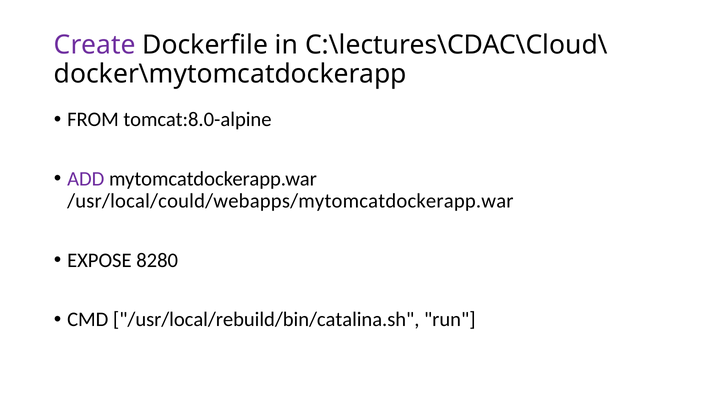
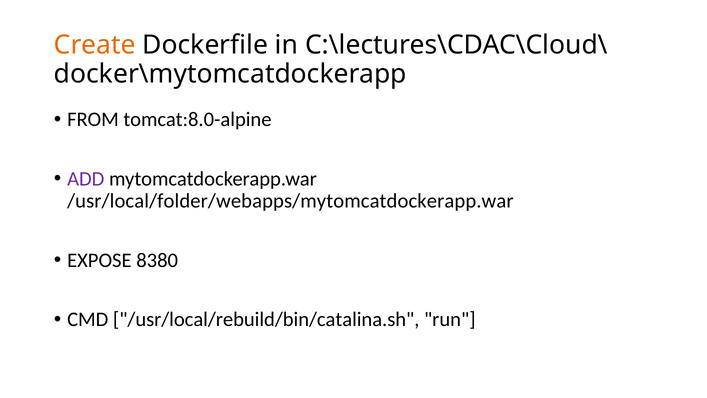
Create colour: purple -> orange
/usr/local/could/webapps/mytomcatdockerapp.war: /usr/local/could/webapps/mytomcatdockerapp.war -> /usr/local/folder/webapps/mytomcatdockerapp.war
8280: 8280 -> 8380
